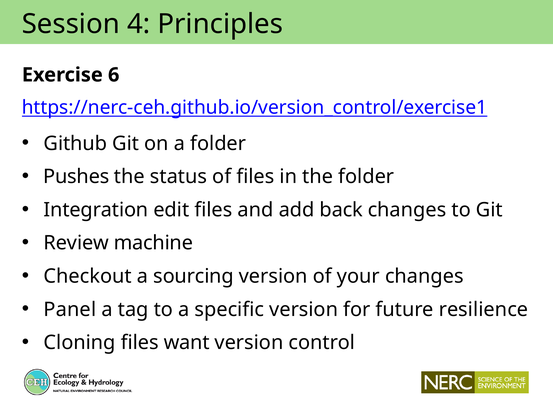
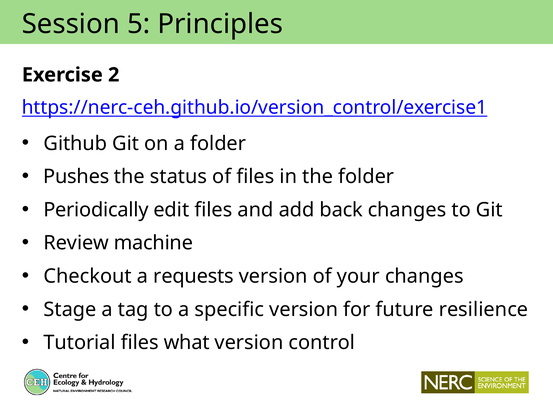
4: 4 -> 5
6: 6 -> 2
Integration: Integration -> Periodically
sourcing: sourcing -> requests
Panel: Panel -> Stage
Cloning: Cloning -> Tutorial
want: want -> what
